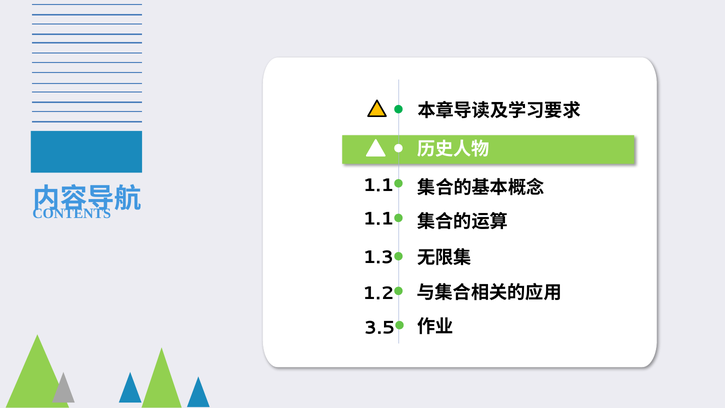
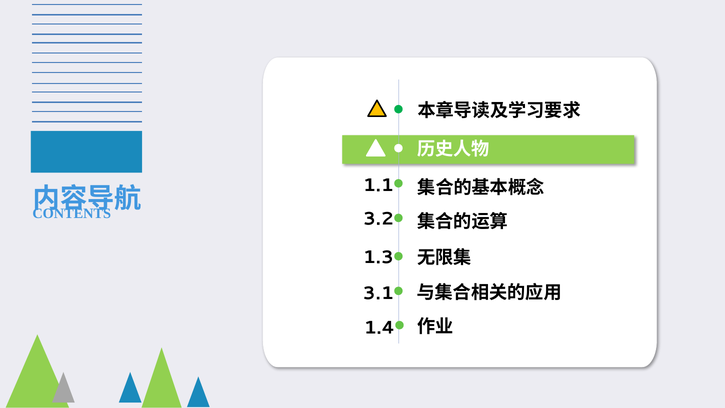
1.1 at (378, 218): 1.1 -> 3.2
1.2: 1.2 -> 3.1
3.5: 3.5 -> 1.4
